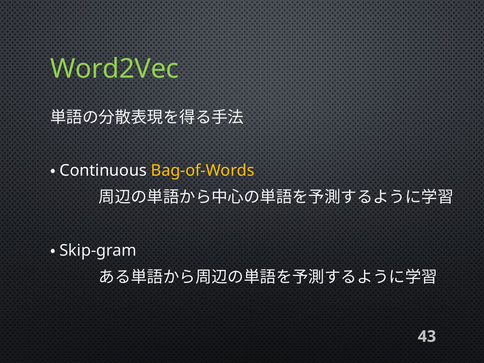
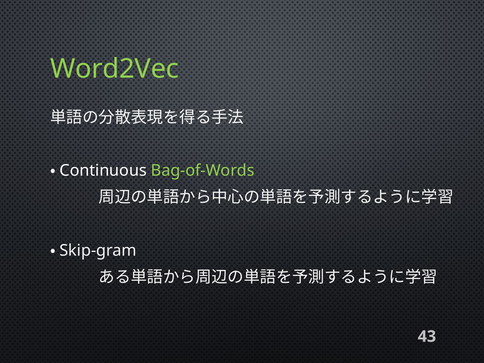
Bag-of-Words colour: yellow -> light green
